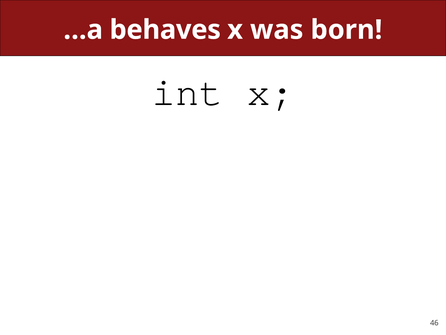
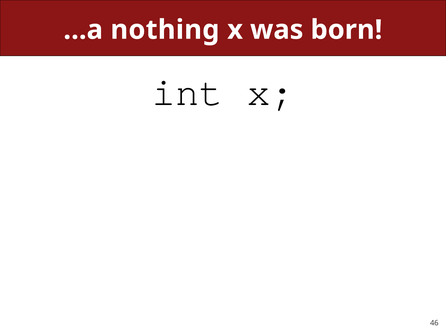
behaves: behaves -> nothing
